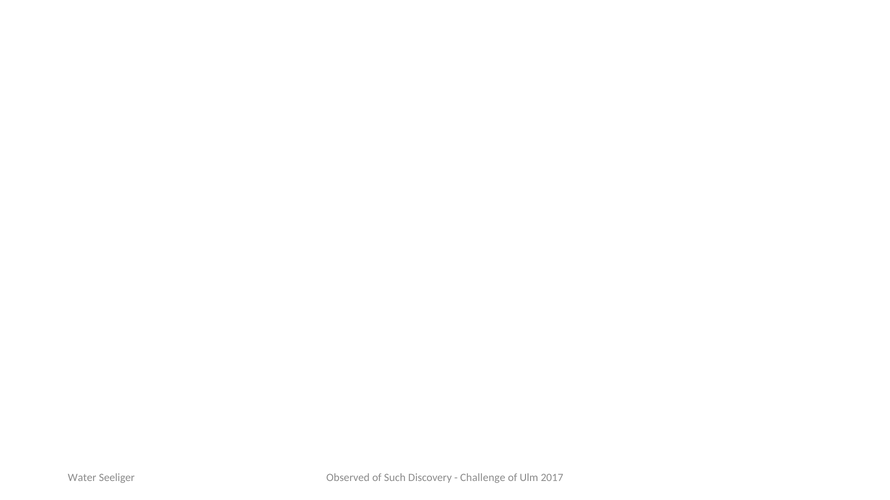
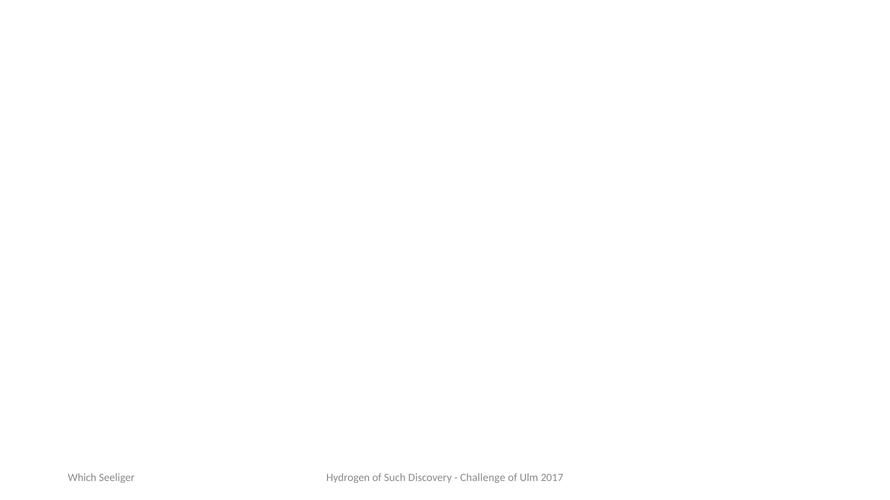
Observed: Observed -> Hydrogen
Water: Water -> Which
